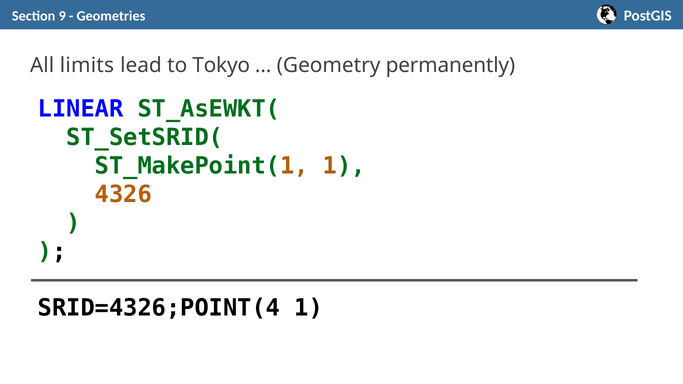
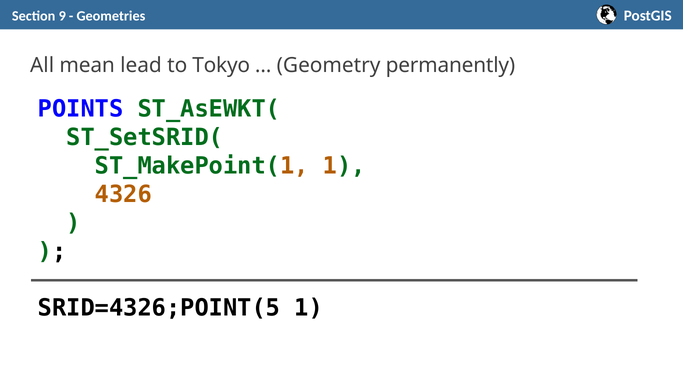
limits: limits -> mean
LINEAR: LINEAR -> POINTS
SRID=4326;POINT(4: SRID=4326;POINT(4 -> SRID=4326;POINT(5
